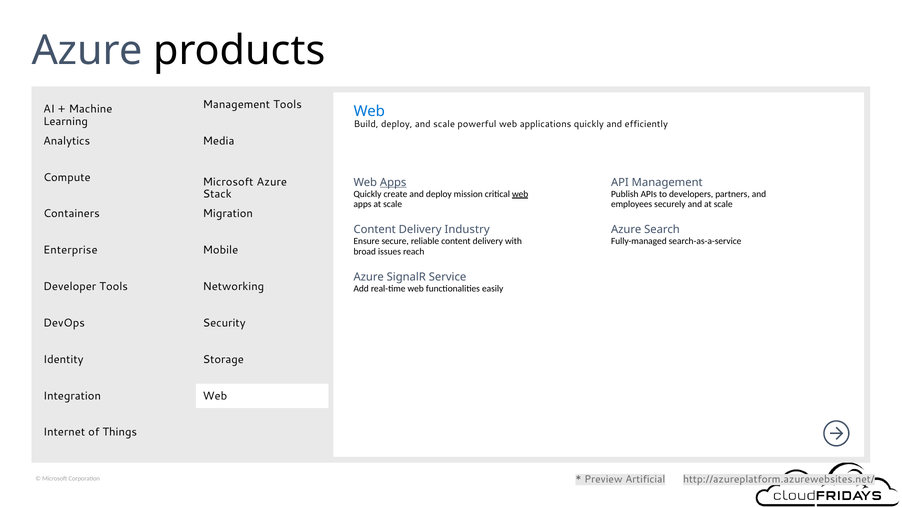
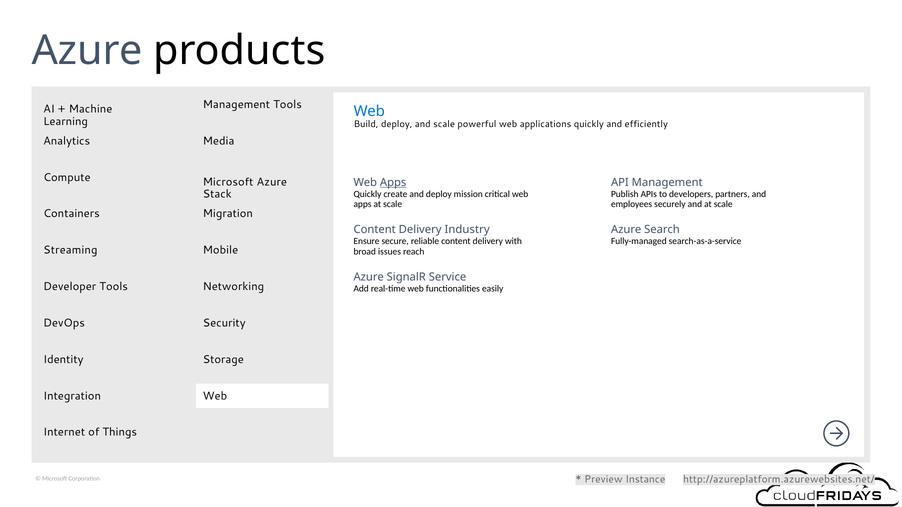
web at (520, 194) underline: present -> none
Enterprise: Enterprise -> Streaming
Artificial: Artificial -> Instance
